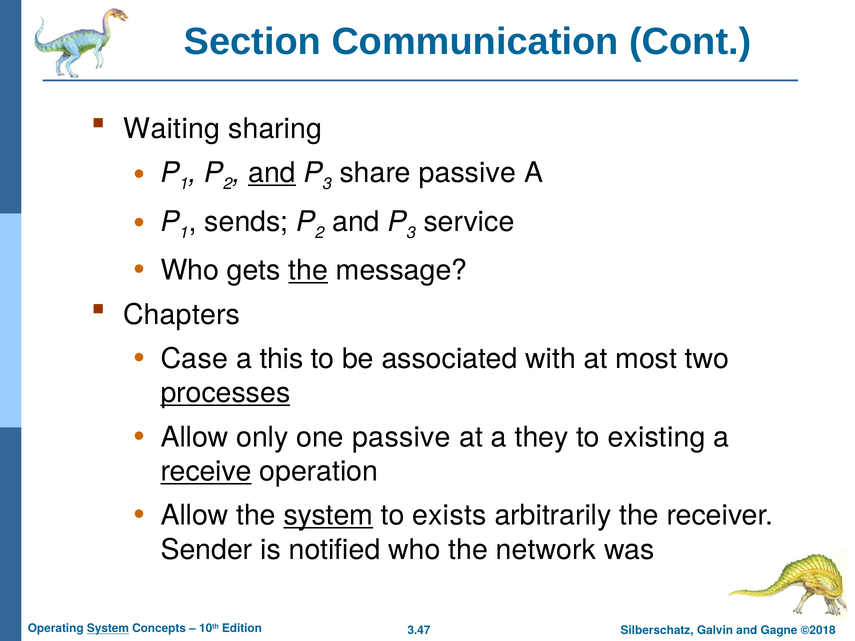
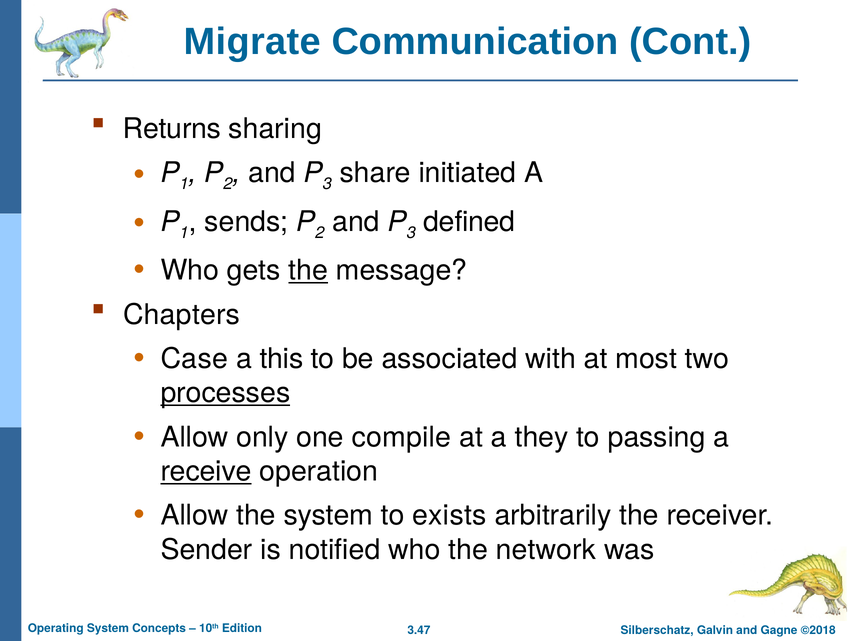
Section: Section -> Migrate
Waiting: Waiting -> Returns
and at (272, 173) underline: present -> none
share passive: passive -> initiated
service: service -> defined
one passive: passive -> compile
existing: existing -> passing
system at (328, 516) underline: present -> none
System at (108, 629) underline: present -> none
